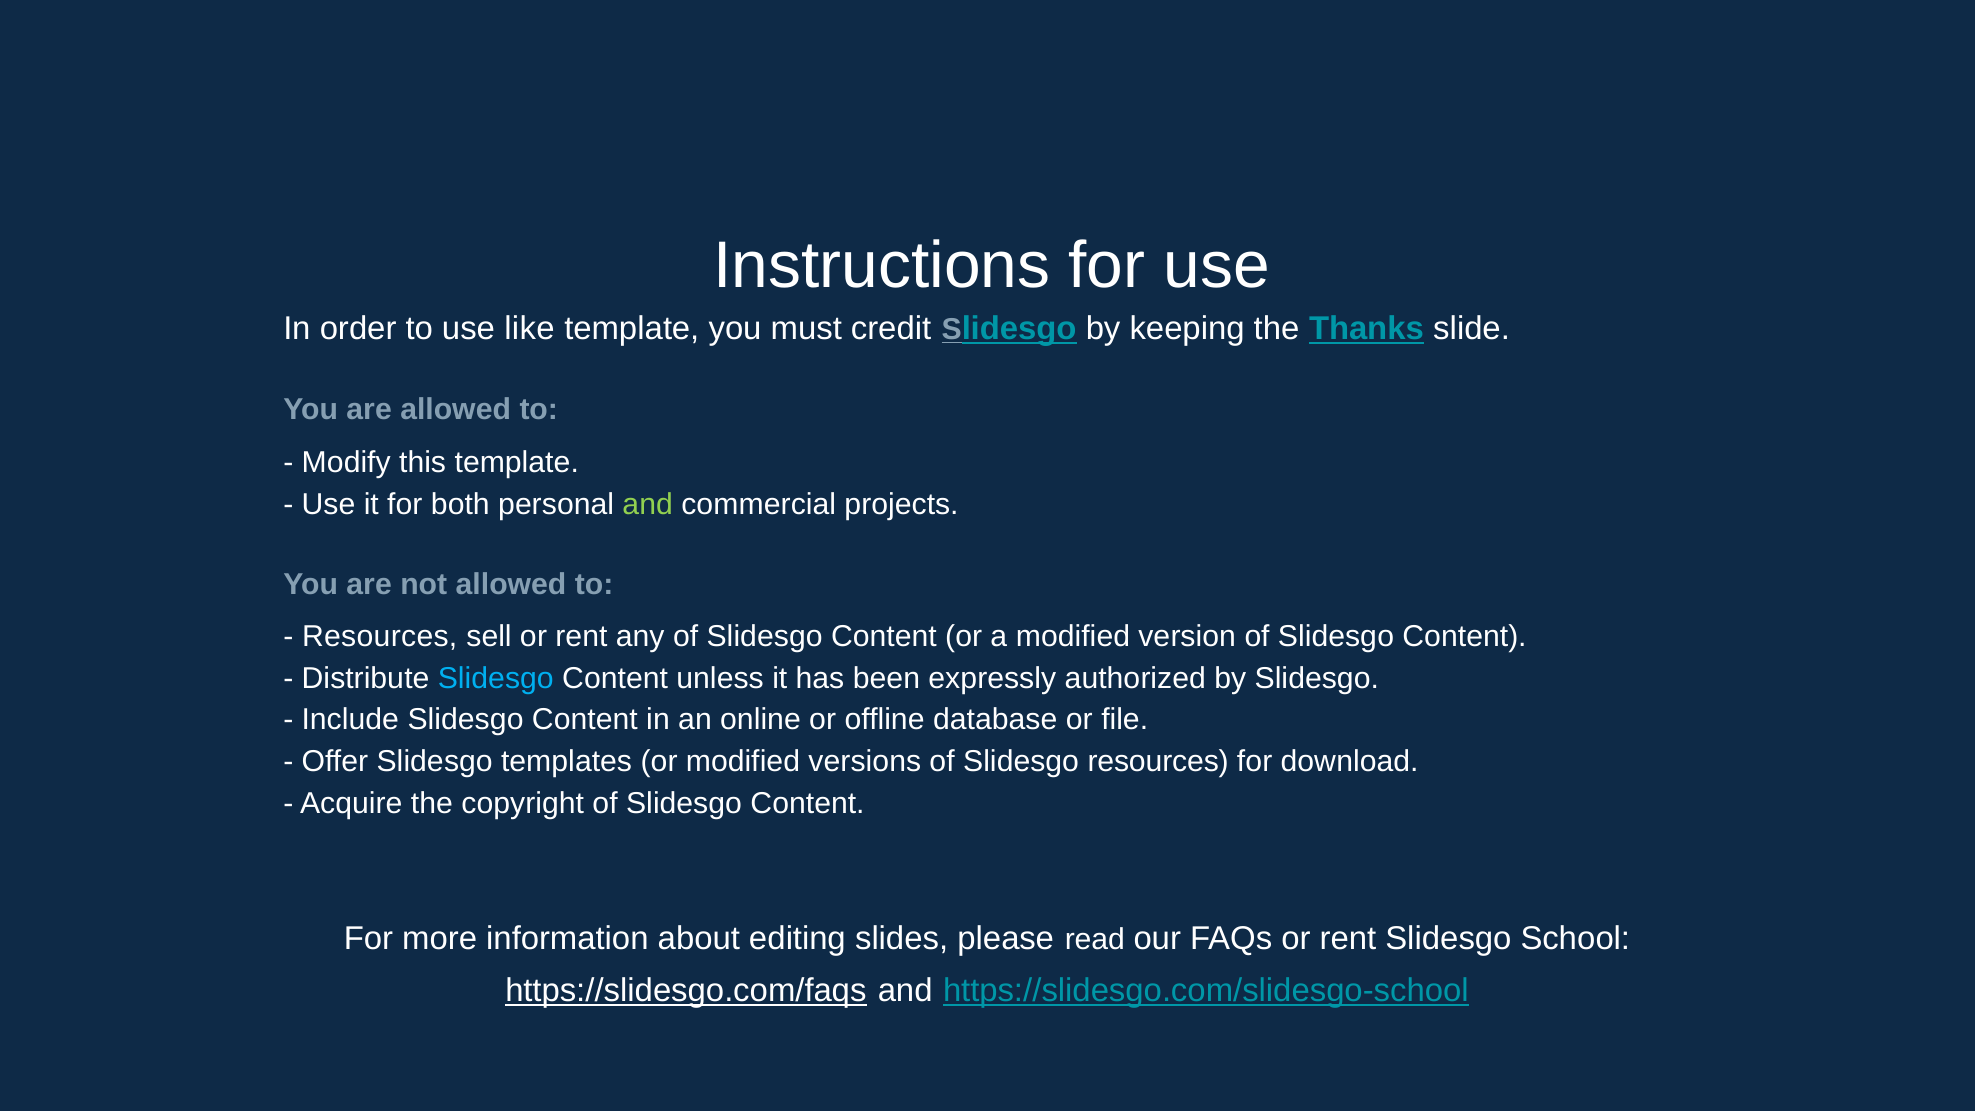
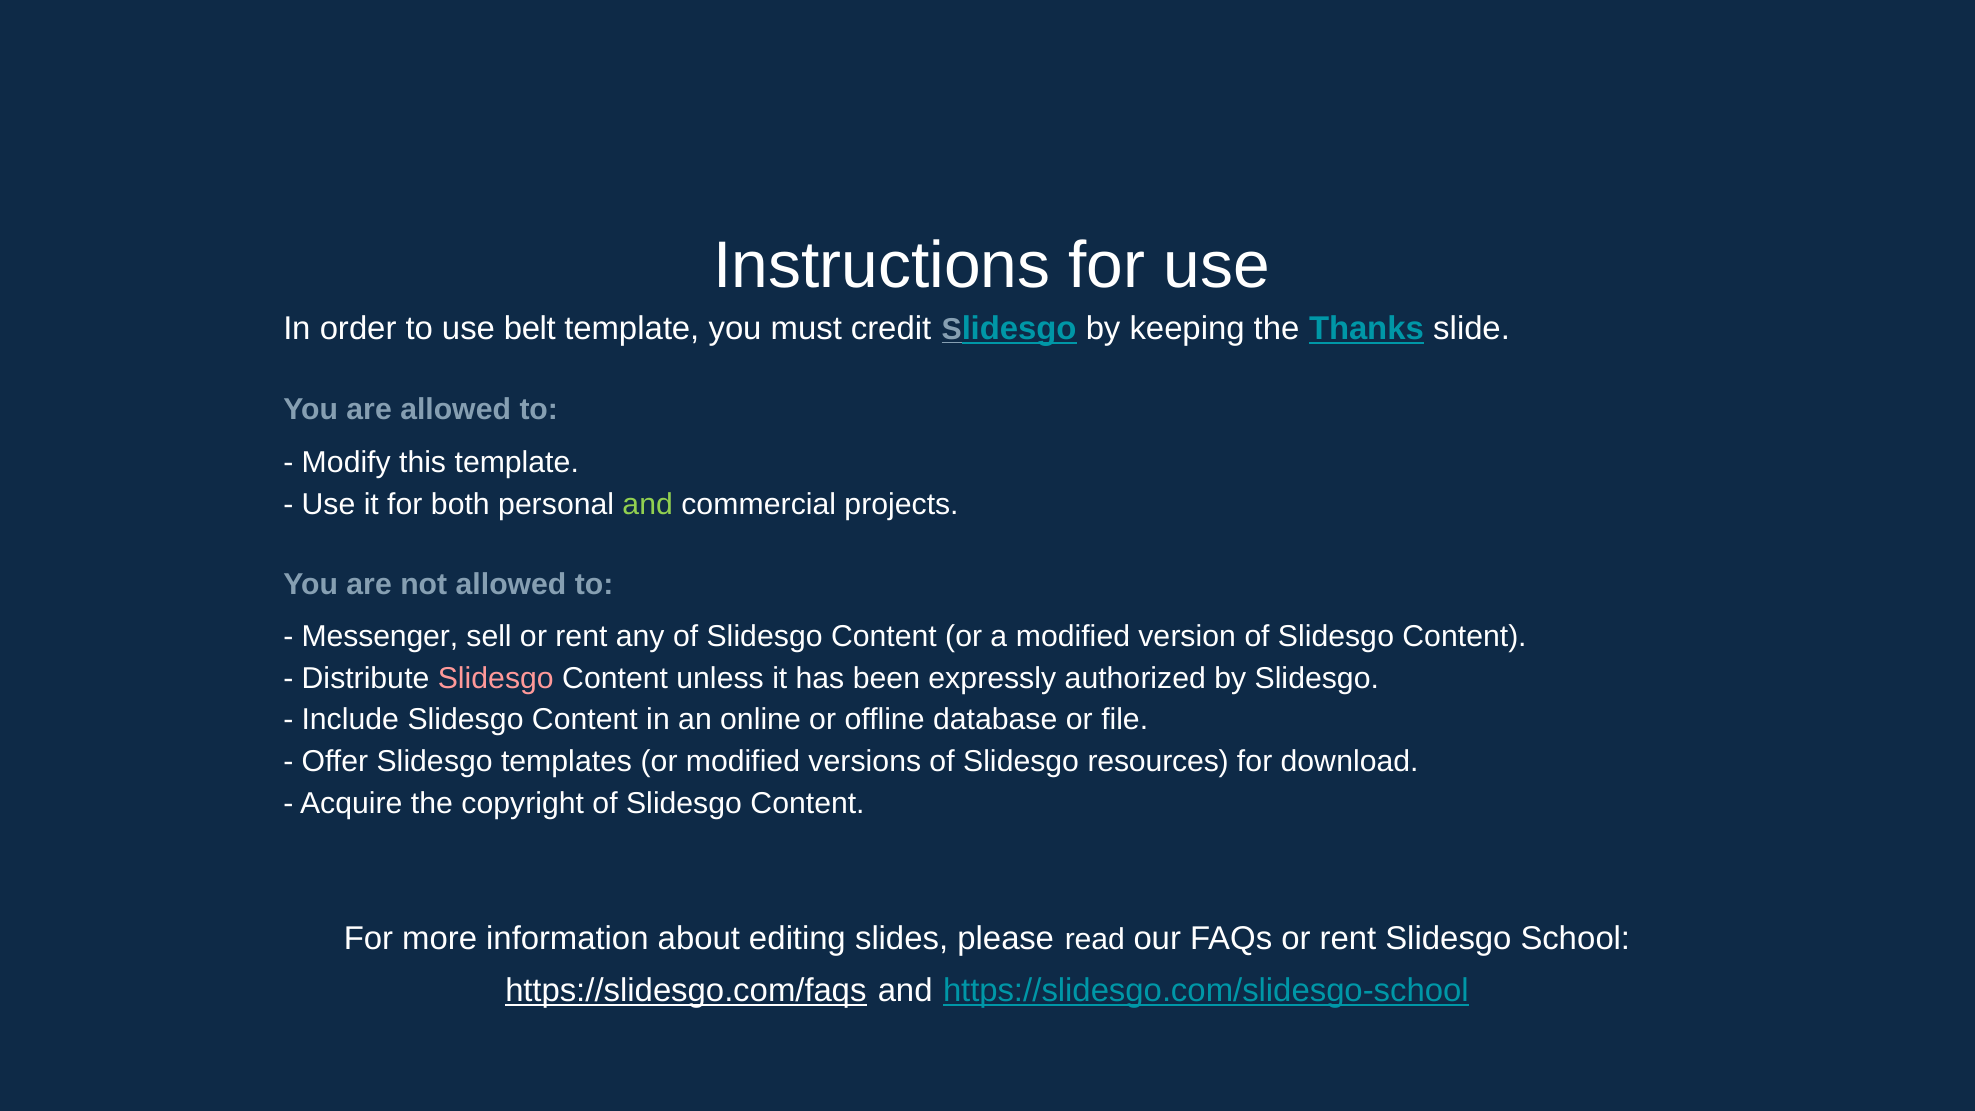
like: like -> belt
Resources at (380, 637): Resources -> Messenger
Slidesgo at (496, 678) colour: light blue -> pink
